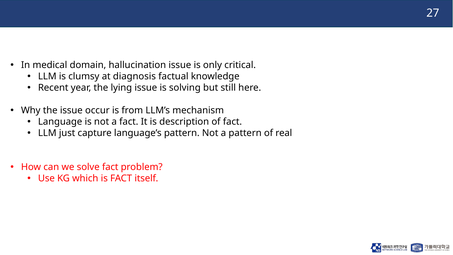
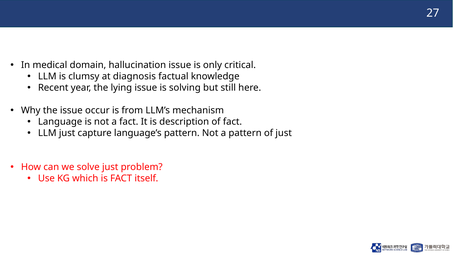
of real: real -> just
solve fact: fact -> just
